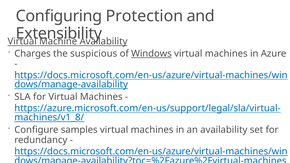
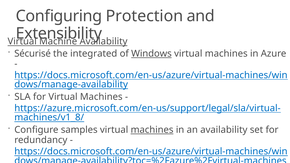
Charges: Charges -> Sécurisé
suspicious: suspicious -> integrated
machines at (152, 130) underline: none -> present
